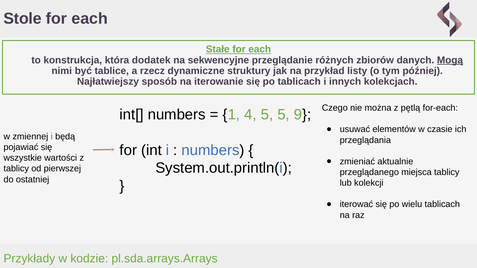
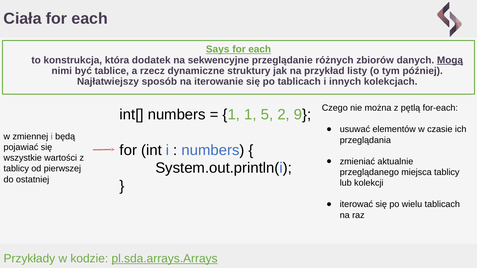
Stole: Stole -> Ciała
Stałe: Stałe -> Says
1 4: 4 -> 1
5 5: 5 -> 2
pl.sda.arrays.Arrays underline: none -> present
